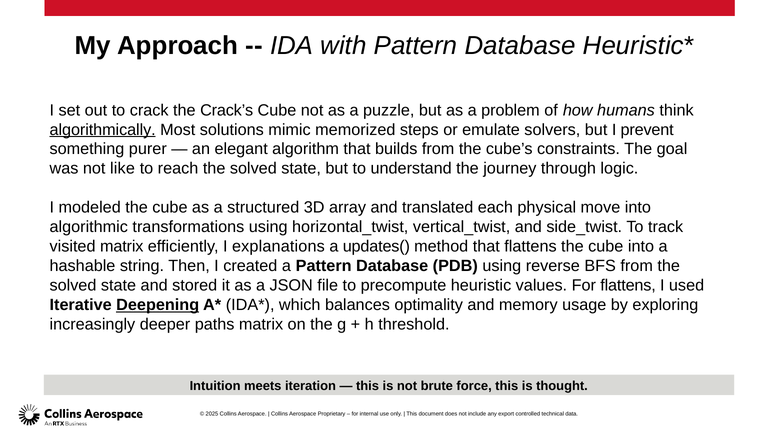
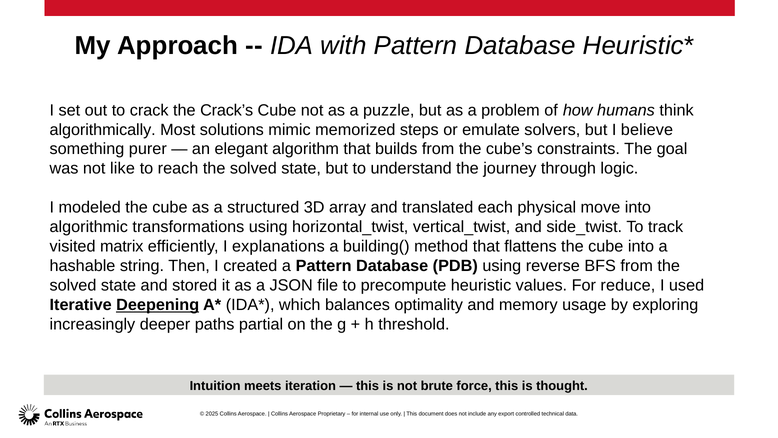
algorithmically underline: present -> none
prevent: prevent -> believe
updates(: updates( -> building(
For flattens: flattens -> reduce
paths matrix: matrix -> partial
